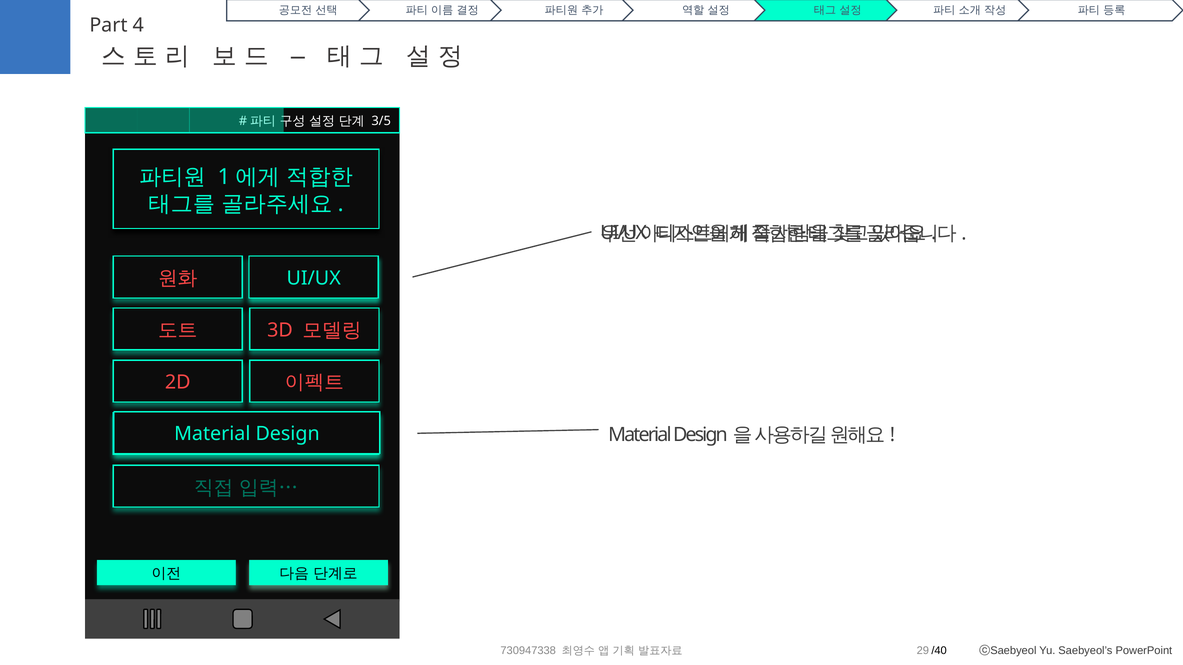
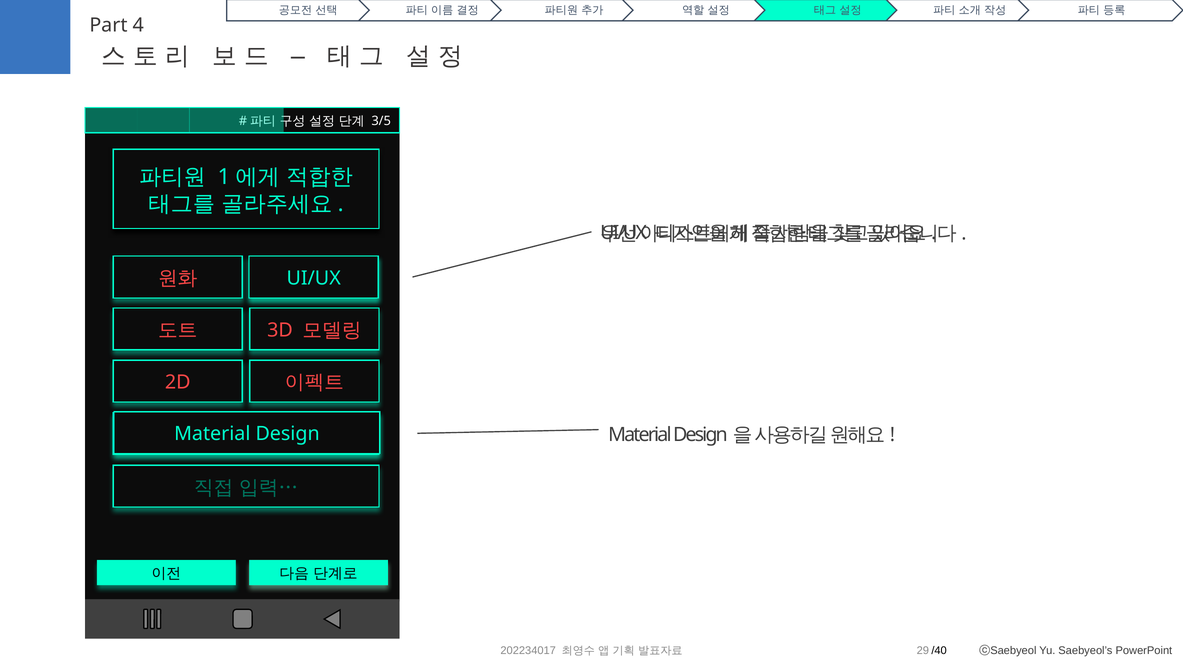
730947338: 730947338 -> 202234017
